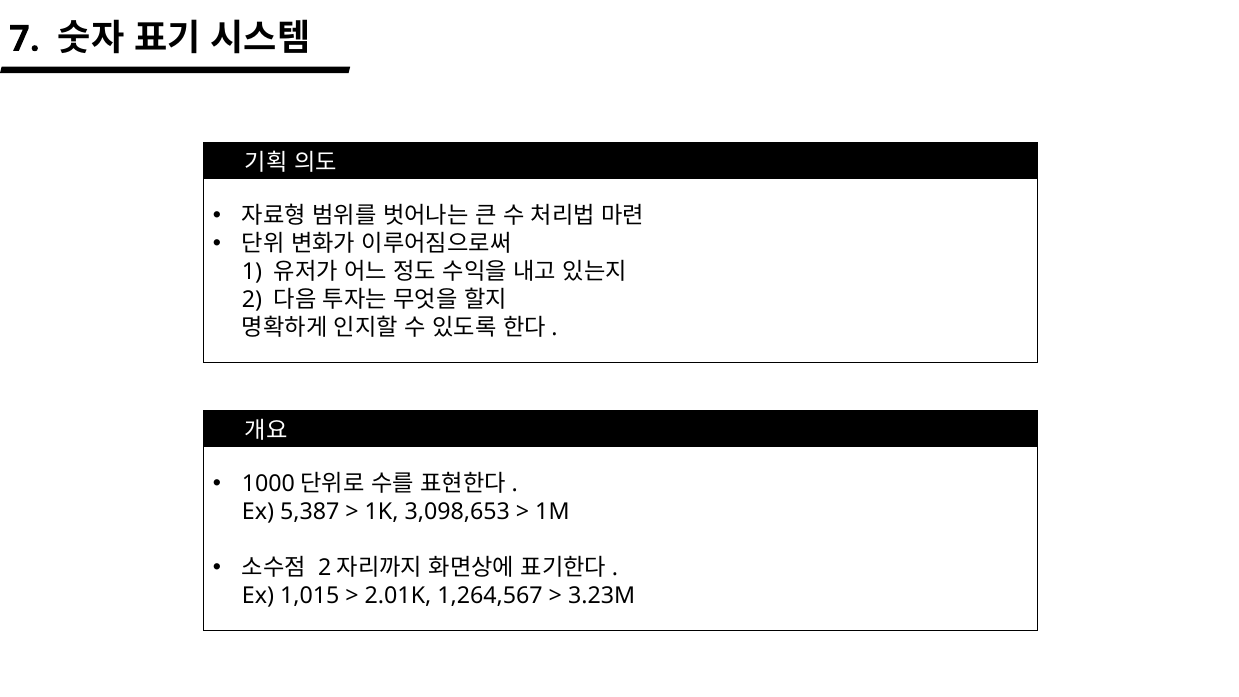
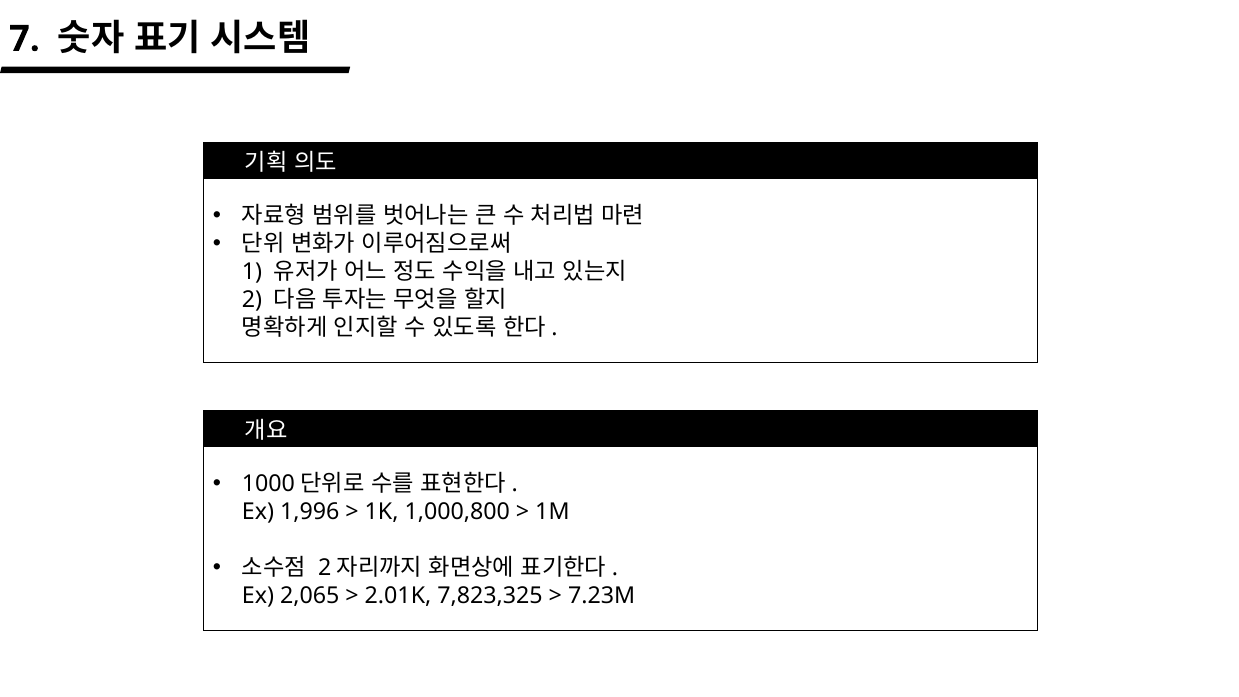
5,387: 5,387 -> 1,996
3,098,653: 3,098,653 -> 1,000,800
1,015: 1,015 -> 2,065
1,264,567: 1,264,567 -> 7,823,325
3.23M: 3.23M -> 7.23M
